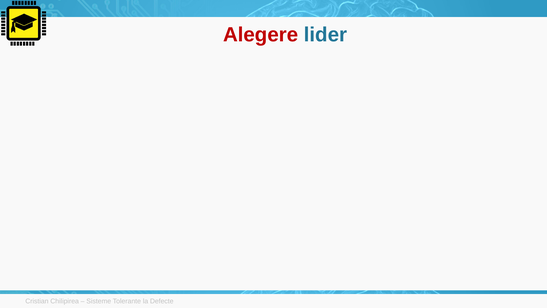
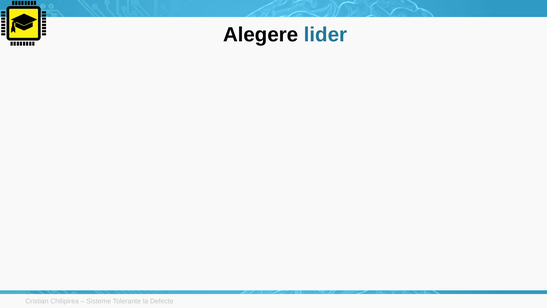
Alegere colour: red -> black
